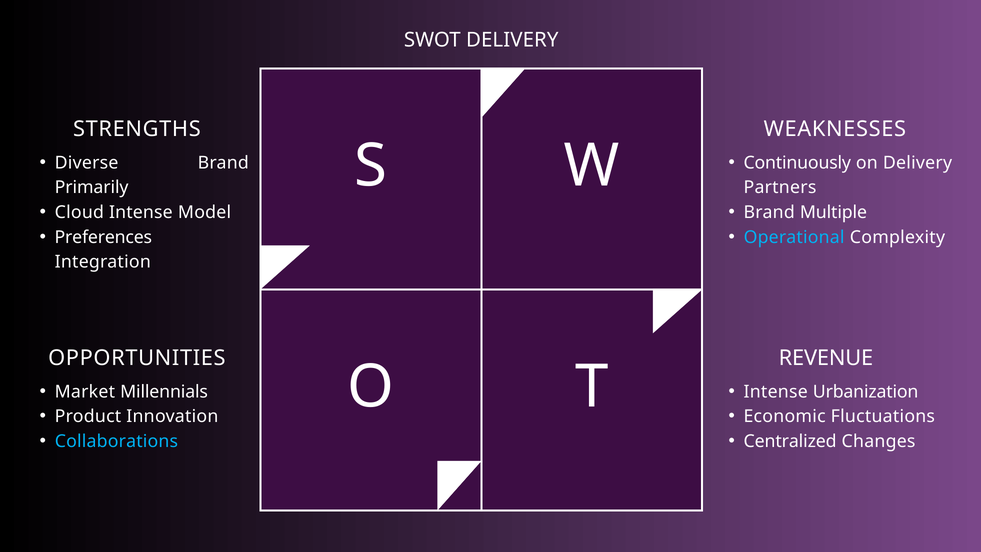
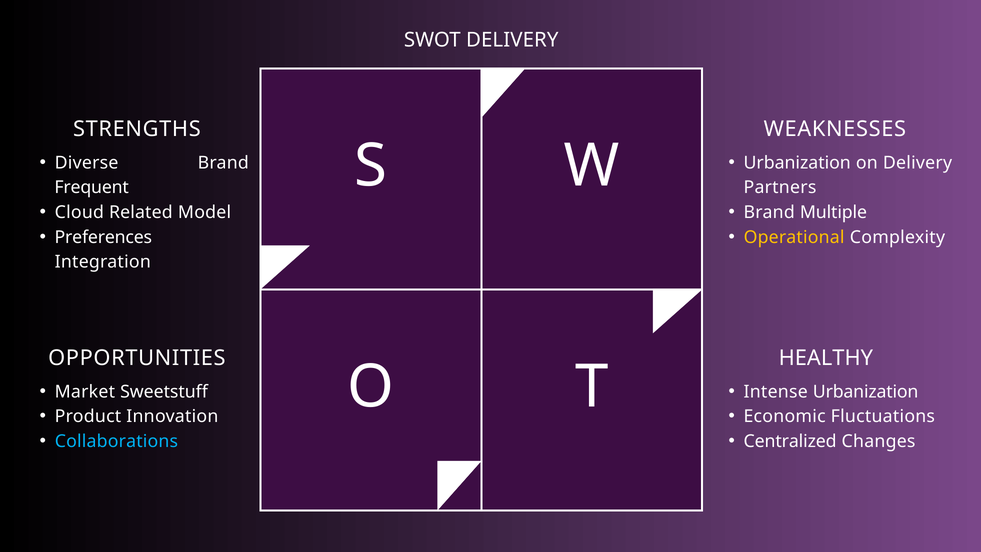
Continuously at (797, 163): Continuously -> Urbanization
Primarily: Primarily -> Frequent
Cloud Intense: Intense -> Related
Operational colour: light blue -> yellow
REVENUE: REVENUE -> HEALTHY
Millennials: Millennials -> Sweetstuff
